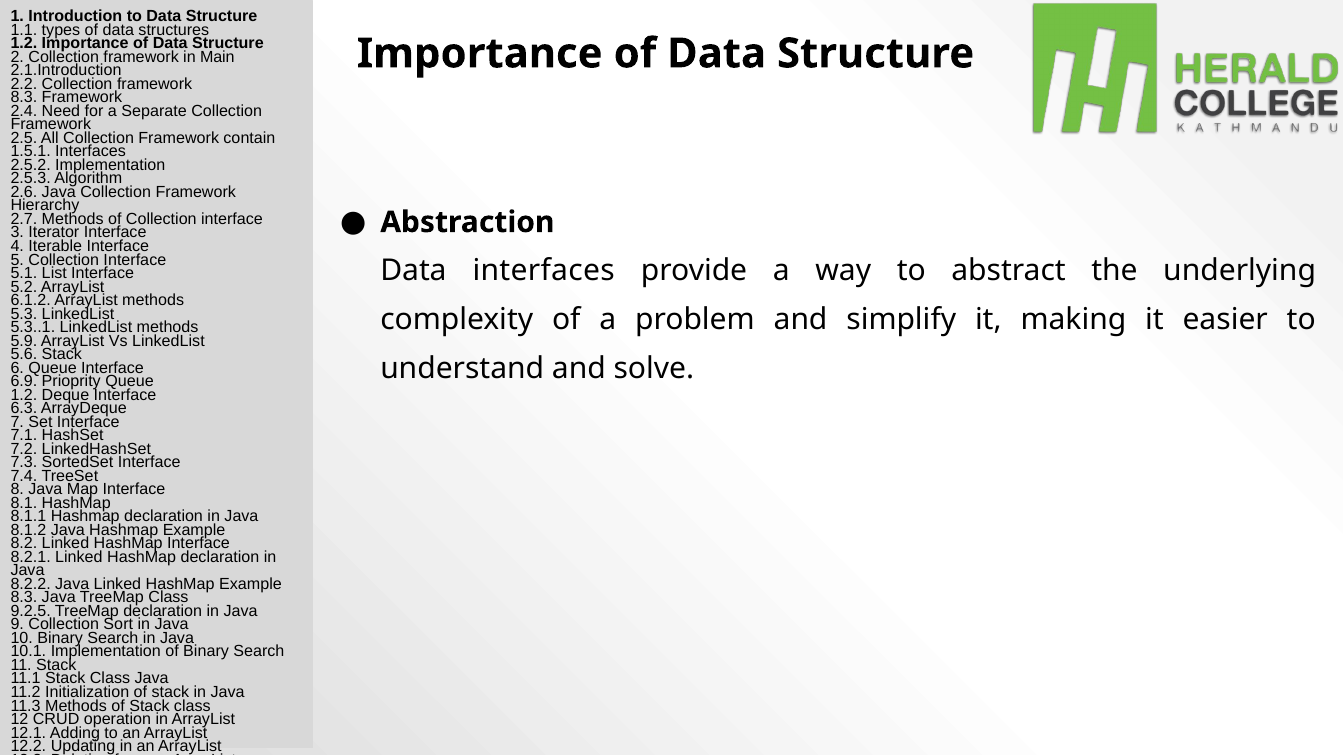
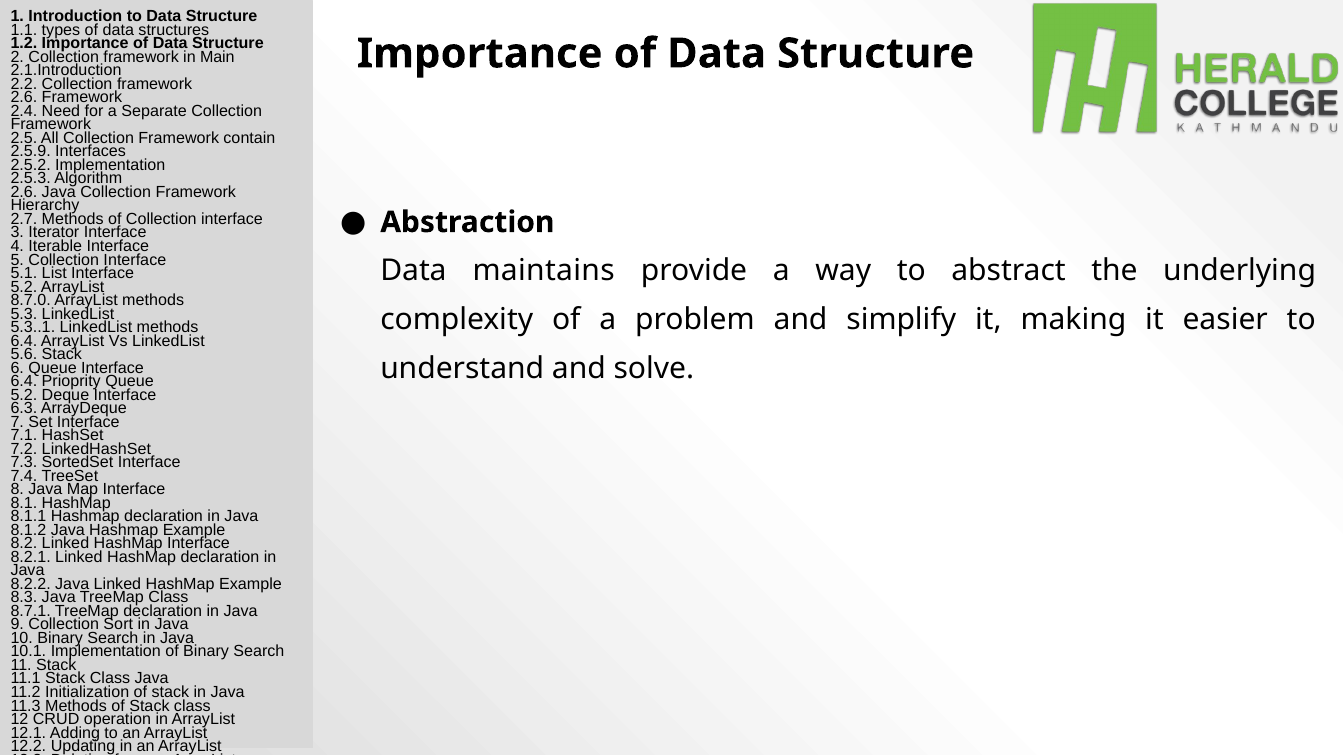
8.3 at (24, 98): 8.3 -> 2.6
1.5.1: 1.5.1 -> 2.5.9
Data interfaces: interfaces -> maintains
6.1.2: 6.1.2 -> 8.7.0
5.9 at (24, 341): 5.9 -> 6.4
6.9 at (24, 382): 6.9 -> 6.4
1.2 at (24, 395): 1.2 -> 5.2
9.2.5: 9.2.5 -> 8.7.1
